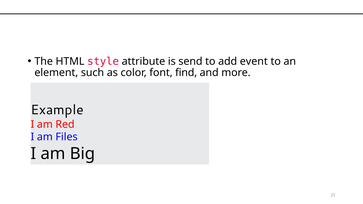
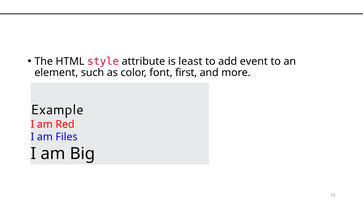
send: send -> least
find: find -> first
